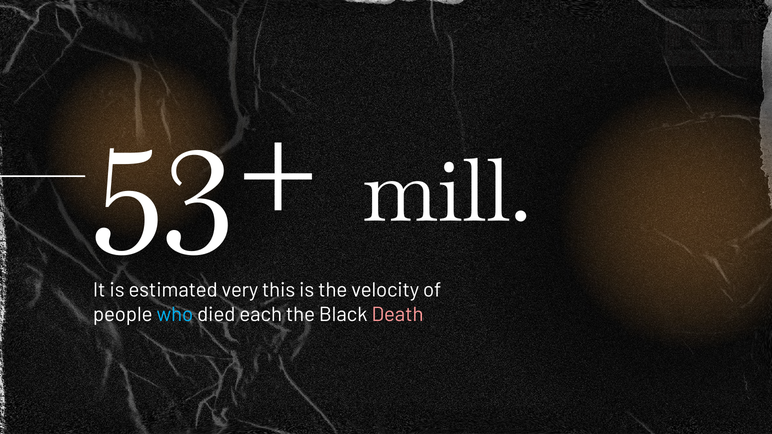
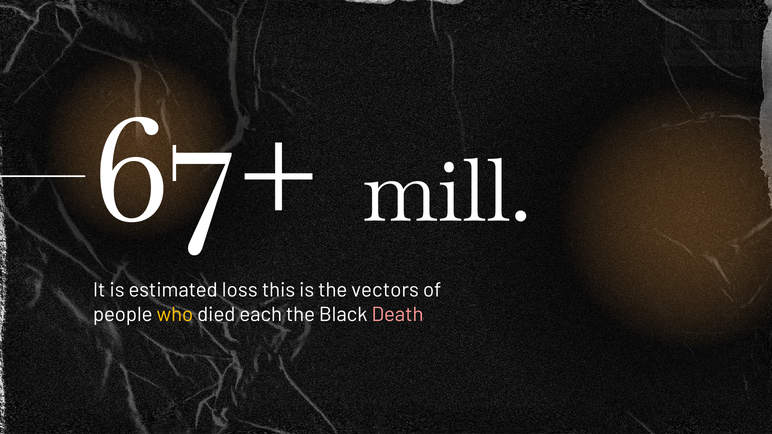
53+: 53+ -> 67+
very: very -> loss
velocity: velocity -> vectors
who colour: light blue -> yellow
